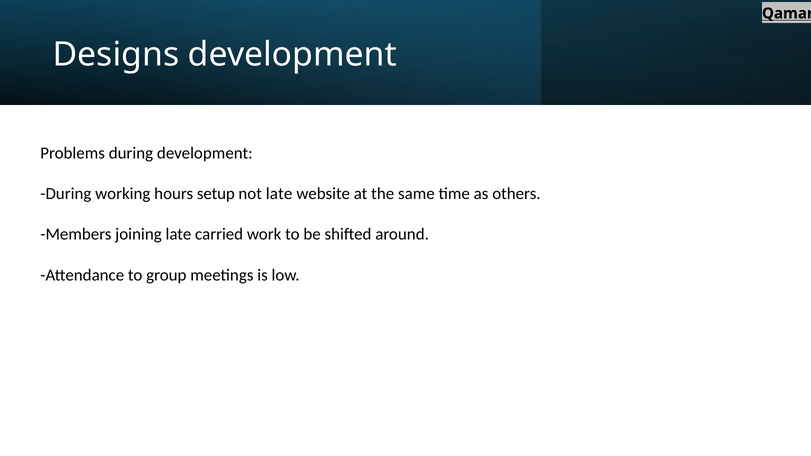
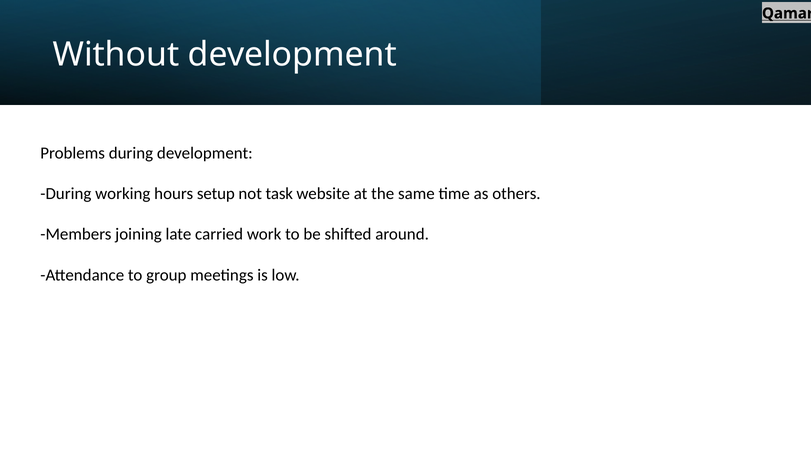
Designs: Designs -> Without
not late: late -> task
